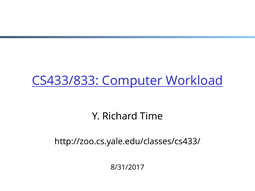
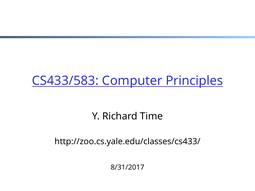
CS433/833: CS433/833 -> CS433/583
Workload: Workload -> Principles
